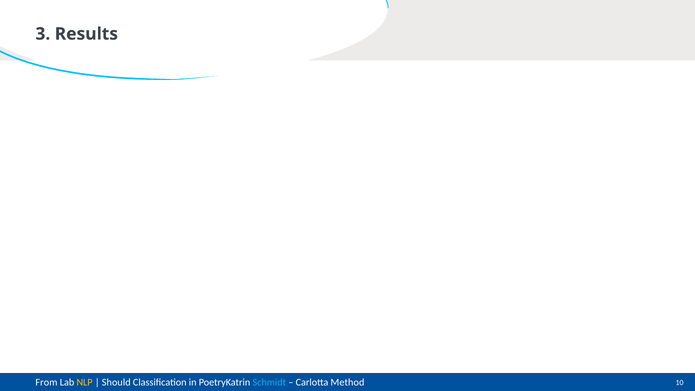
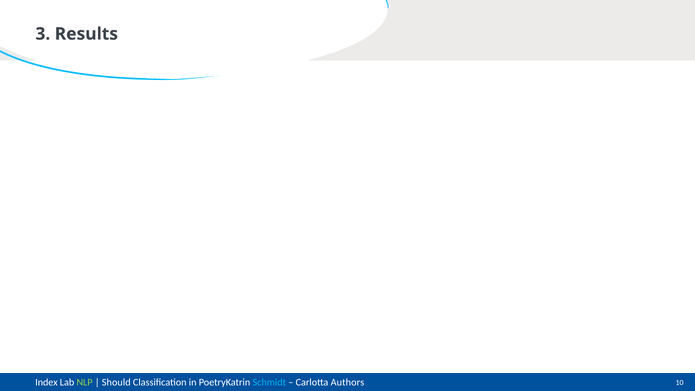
From: From -> Index
NLP colour: yellow -> light green
Method: Method -> Authors
